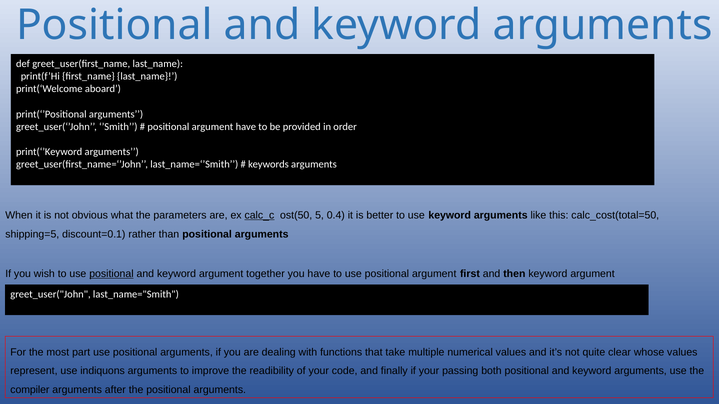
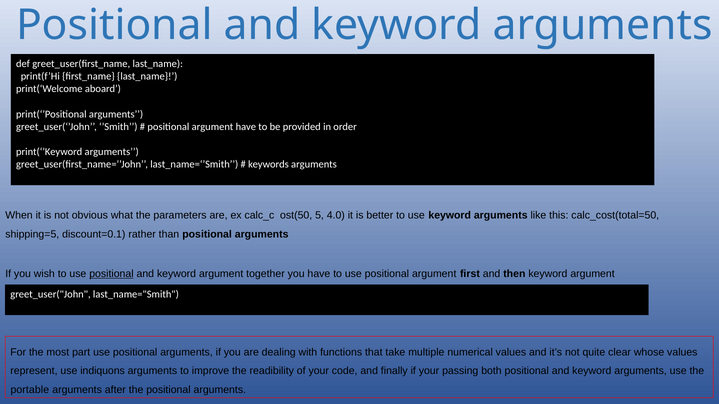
calc_c underline: present -> none
0.4: 0.4 -> 4.0
compiler: compiler -> portable
